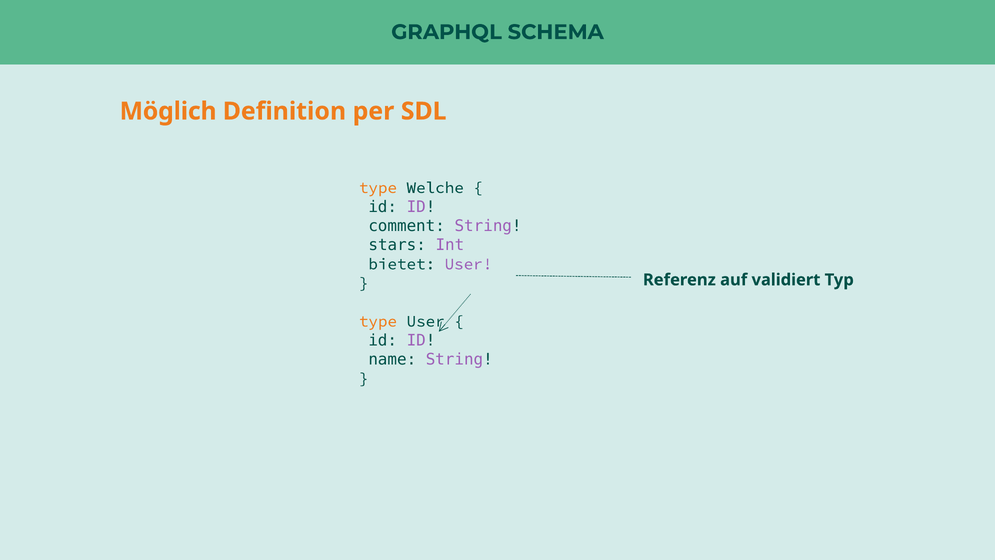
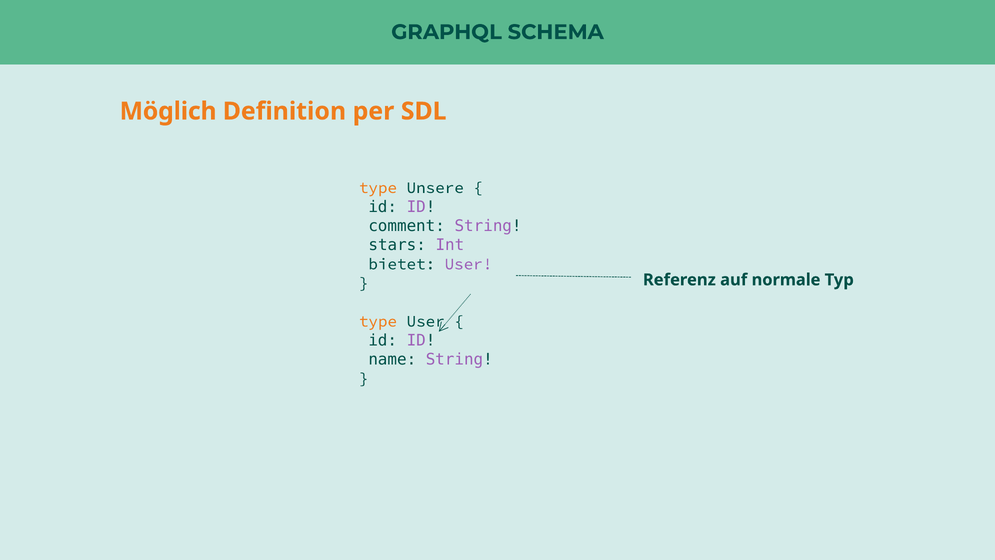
Welche: Welche -> Unsere
validiert: validiert -> normale
